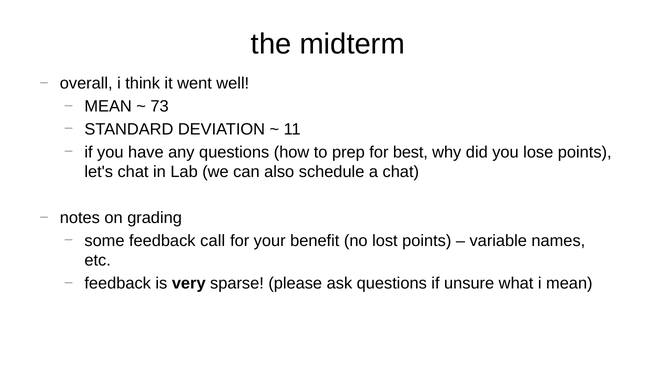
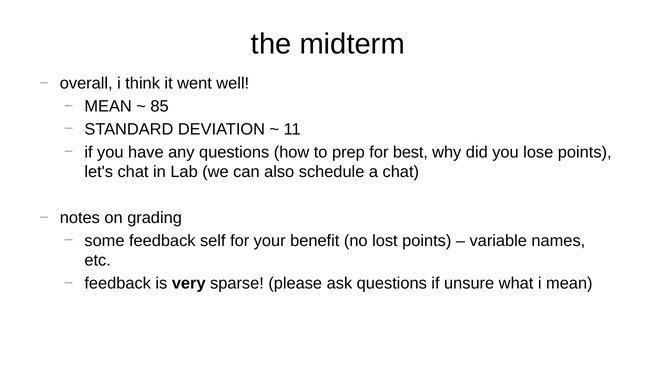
73: 73 -> 85
call: call -> self
